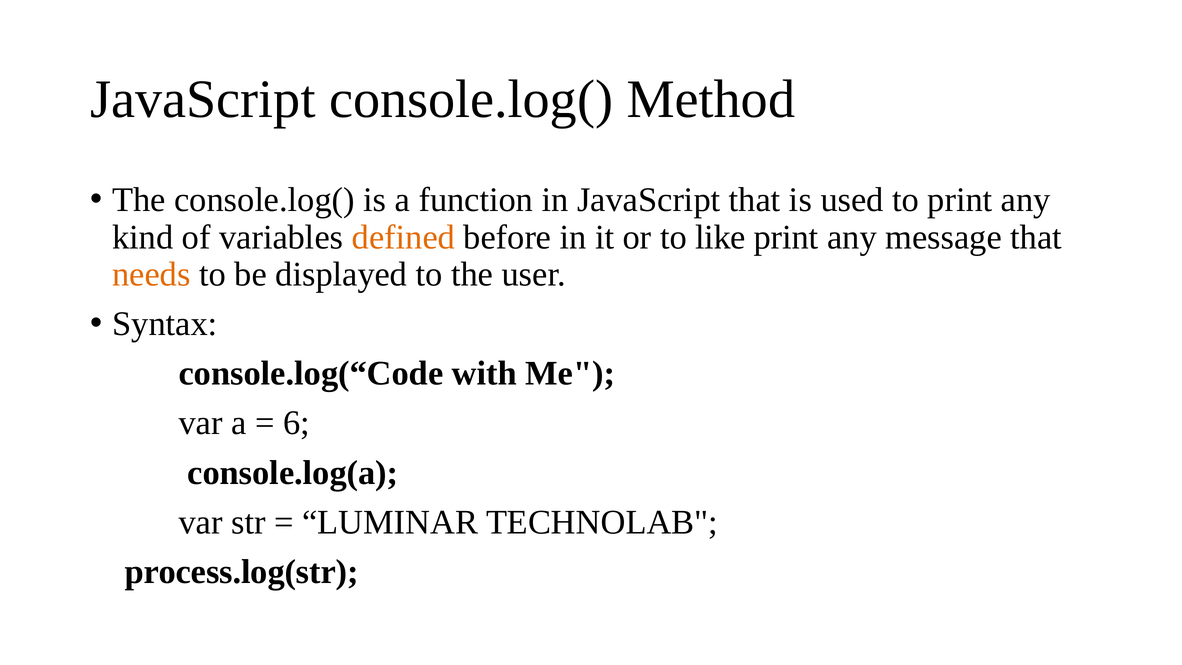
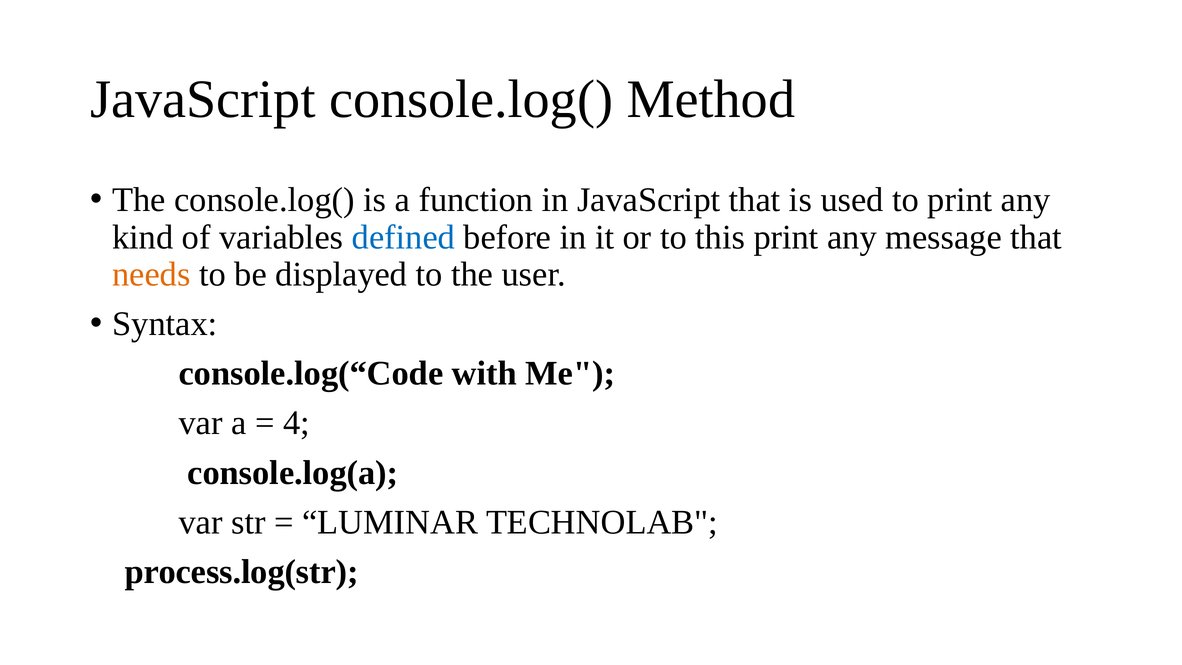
defined colour: orange -> blue
like: like -> this
6: 6 -> 4
